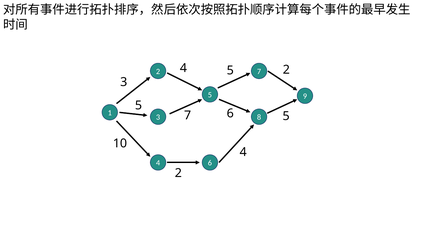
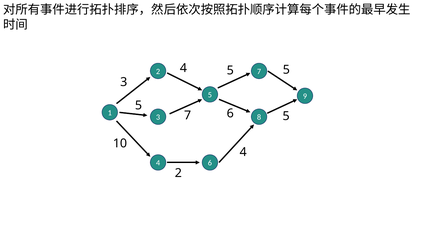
2 at (286, 70): 2 -> 5
